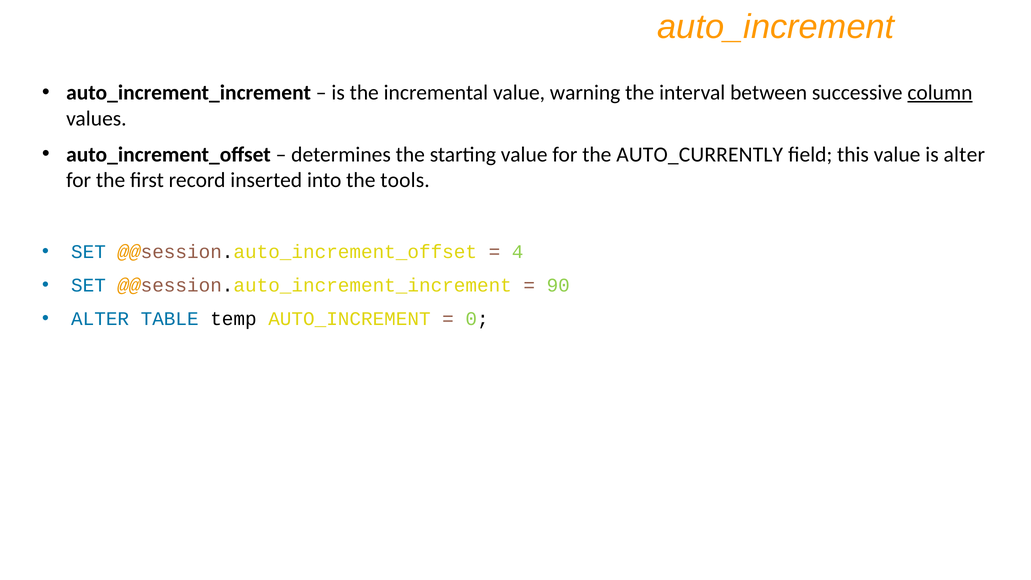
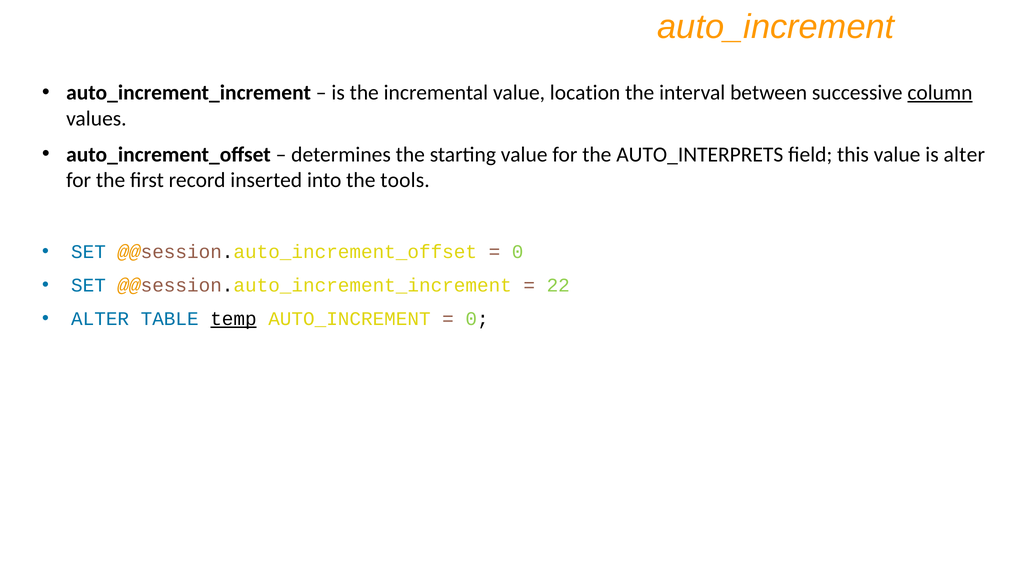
warning: warning -> location
AUTO_CURRENTLY: AUTO_CURRENTLY -> AUTO_INTERPRETS
4 at (518, 252): 4 -> 0
90: 90 -> 22
temp underline: none -> present
